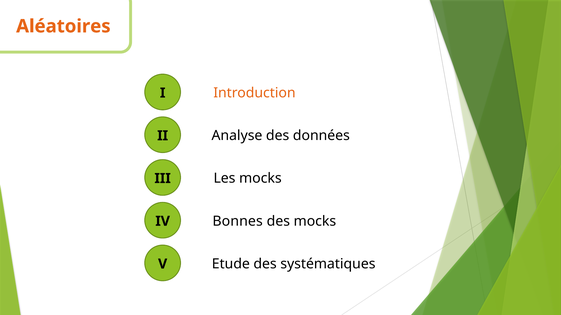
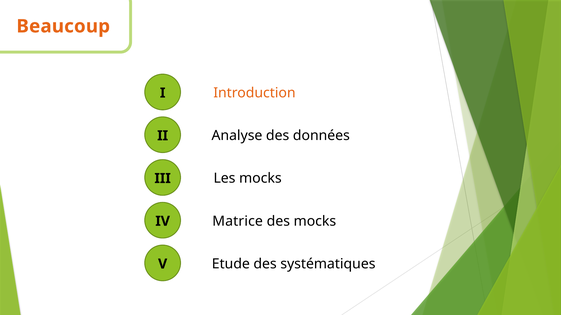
Aléatoires: Aléatoires -> Beaucoup
Bonnes: Bonnes -> Matrice
